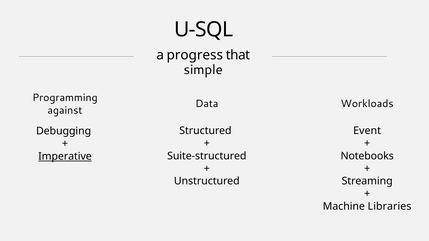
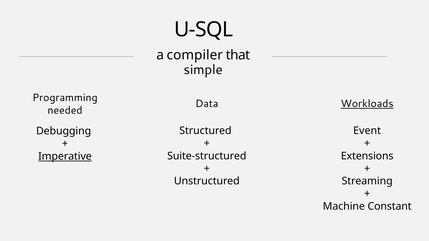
progress: progress -> compiler
Workloads underline: none -> present
against: against -> needed
Notebooks: Notebooks -> Extensions
Libraries: Libraries -> Constant
